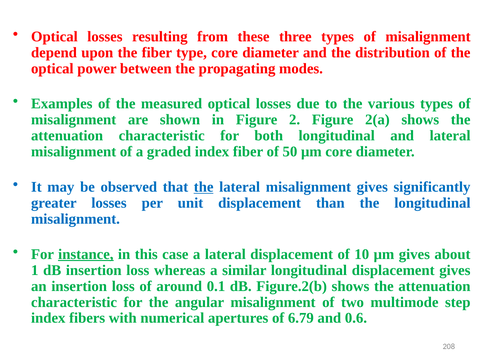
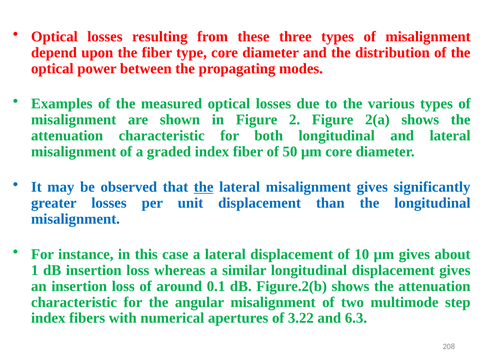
instance underline: present -> none
6.79: 6.79 -> 3.22
0.6: 0.6 -> 6.3
